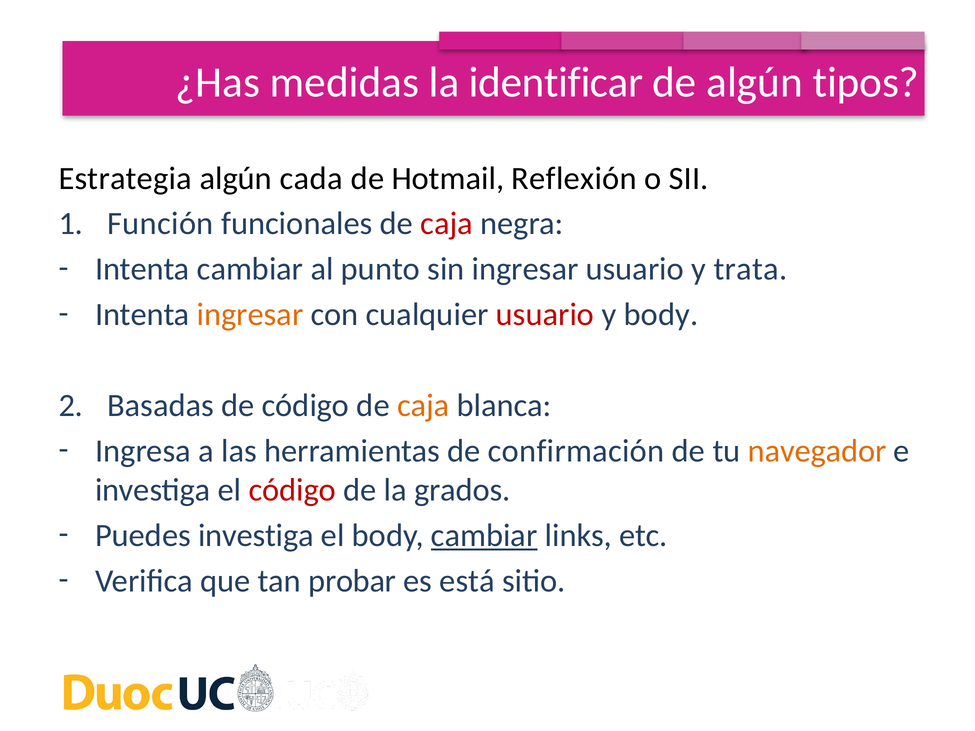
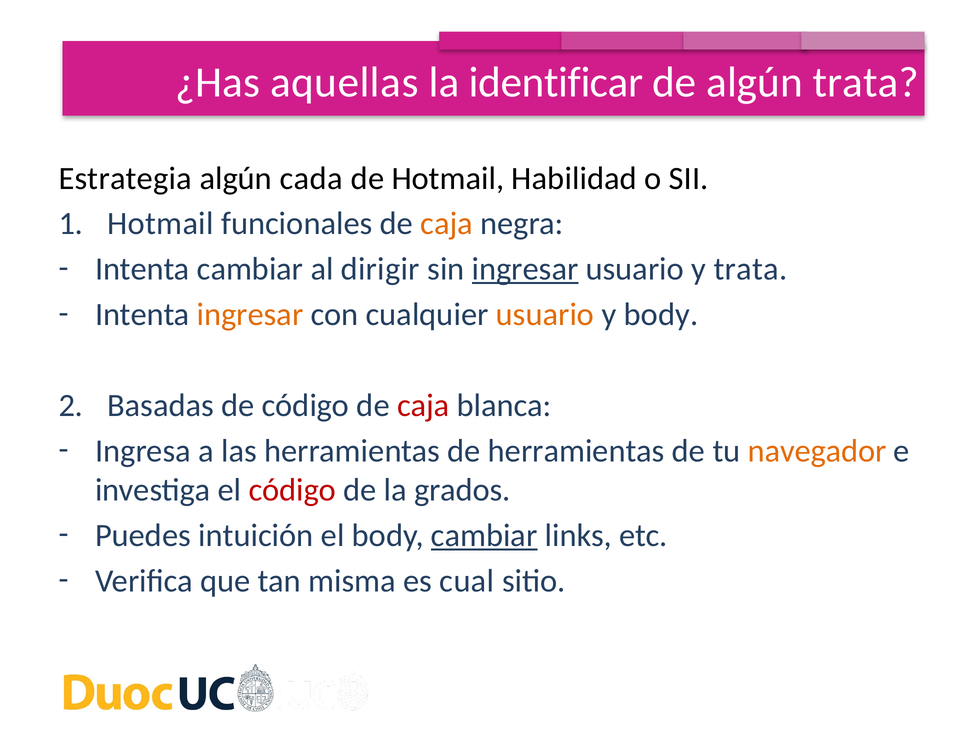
medidas: medidas -> aquellas
algún tipos: tipos -> trata
Reflexión: Reflexión -> Habilidad
Función at (160, 224): Función -> Hotmail
caja at (447, 224) colour: red -> orange
punto: punto -> dirigir
ingresar at (525, 269) underline: none -> present
usuario at (545, 315) colour: red -> orange
caja at (423, 406) colour: orange -> red
de confirmación: confirmación -> herramientas
Puedes investiga: investiga -> intuición
probar: probar -> misma
está: está -> cual
